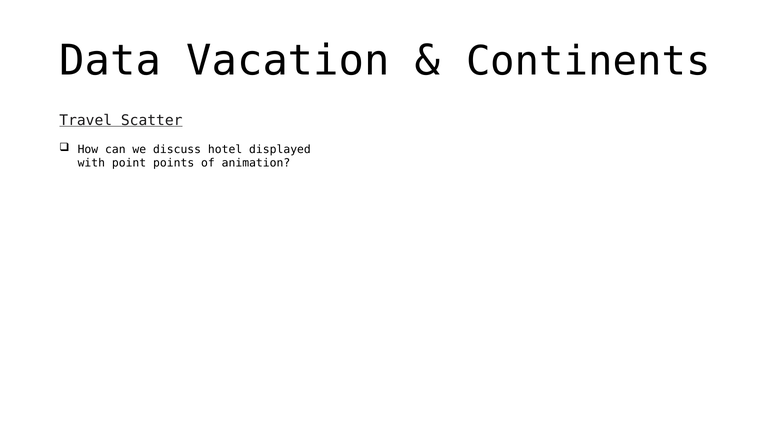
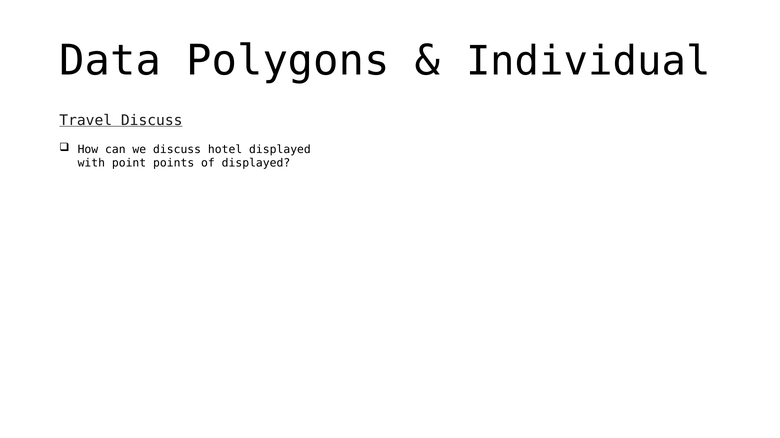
Vacation: Vacation -> Polygons
Continents: Continents -> Individual
Travel Scatter: Scatter -> Discuss
of animation: animation -> displayed
